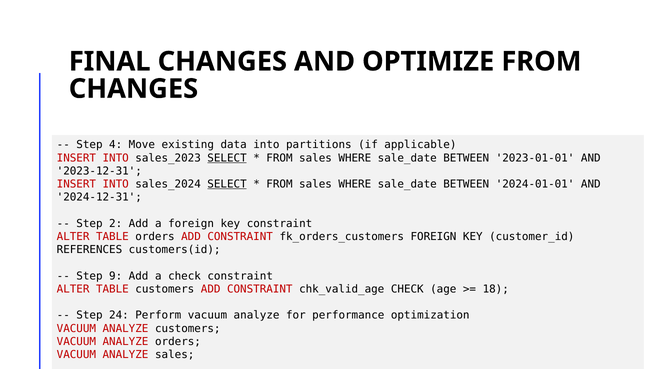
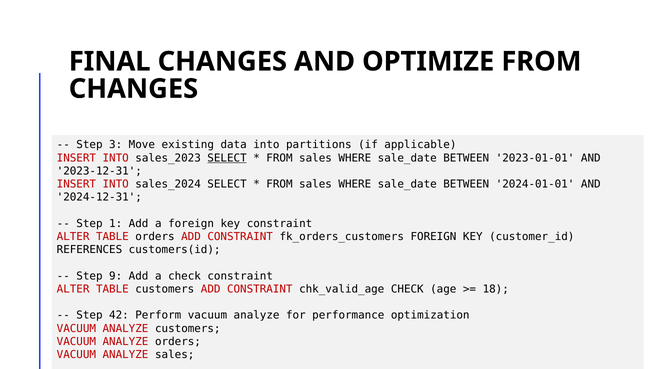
4: 4 -> 3
SELECT at (227, 184) underline: present -> none
2: 2 -> 1
24: 24 -> 42
